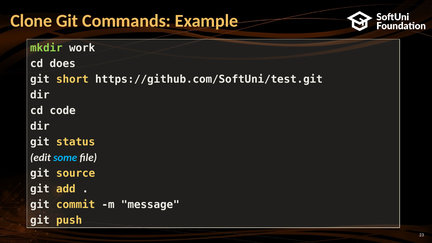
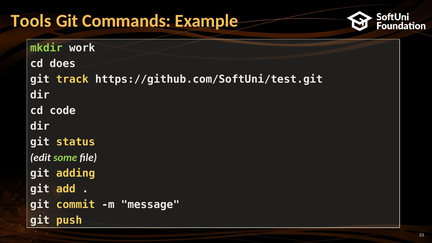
Clone: Clone -> Tools
short: short -> track
some colour: light blue -> light green
source: source -> adding
